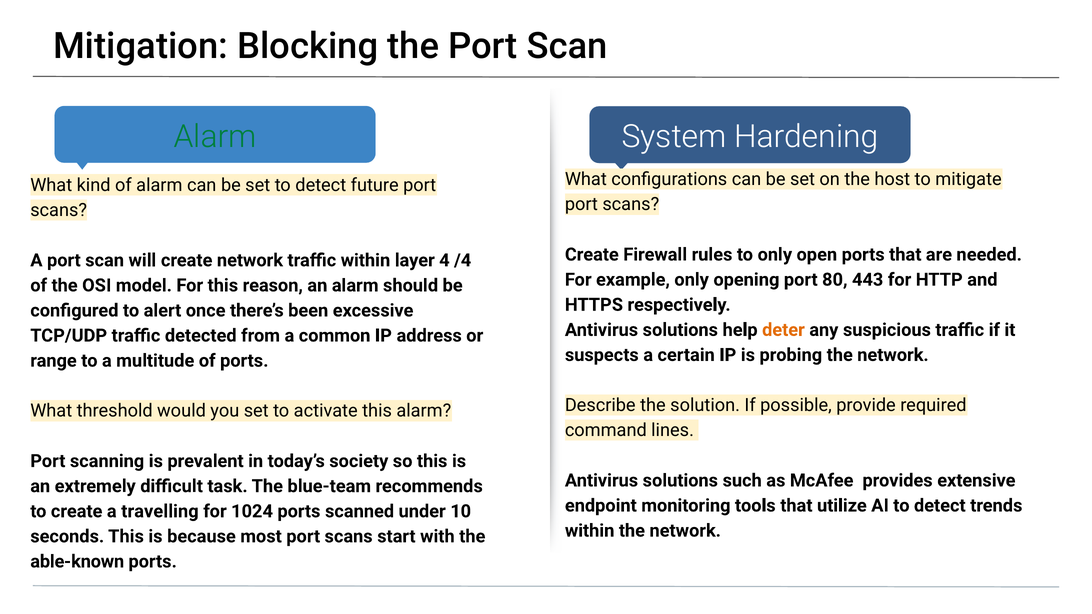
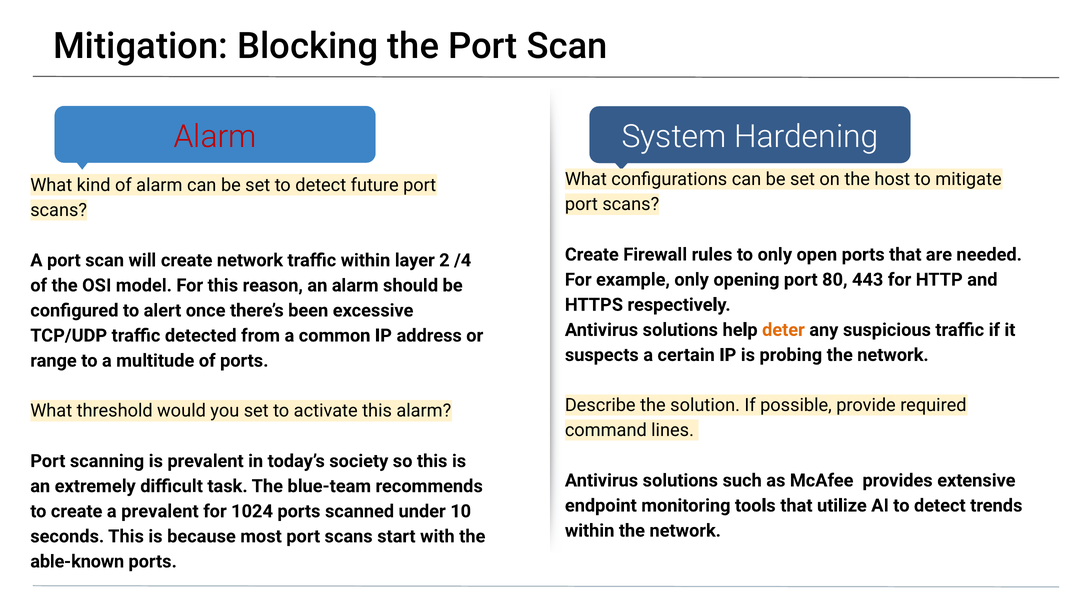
Alarm at (215, 137) colour: green -> red
4: 4 -> 2
a travelling: travelling -> prevalent
